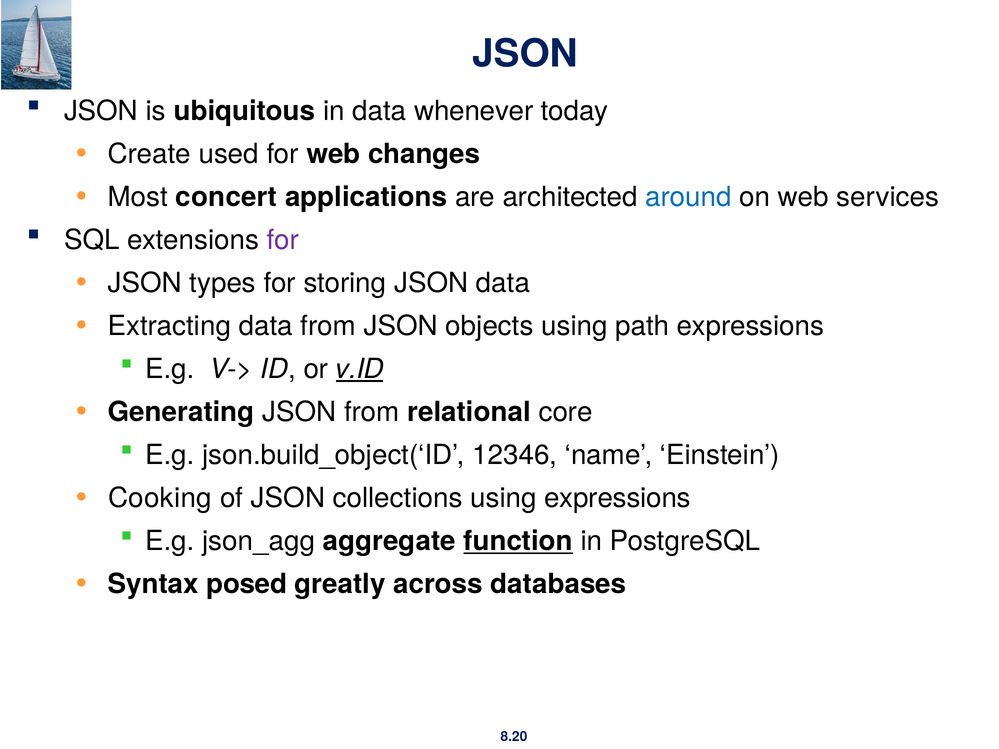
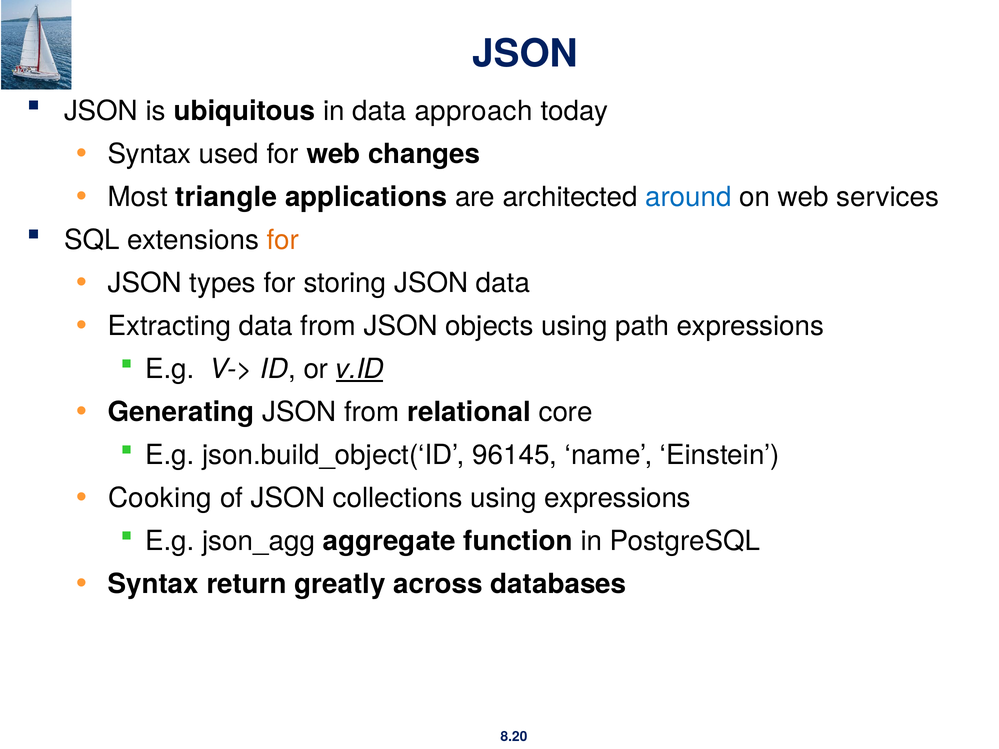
whenever: whenever -> approach
Create at (149, 154): Create -> Syntax
concert: concert -> triangle
for at (283, 240) colour: purple -> orange
12346: 12346 -> 96145
function underline: present -> none
posed: posed -> return
